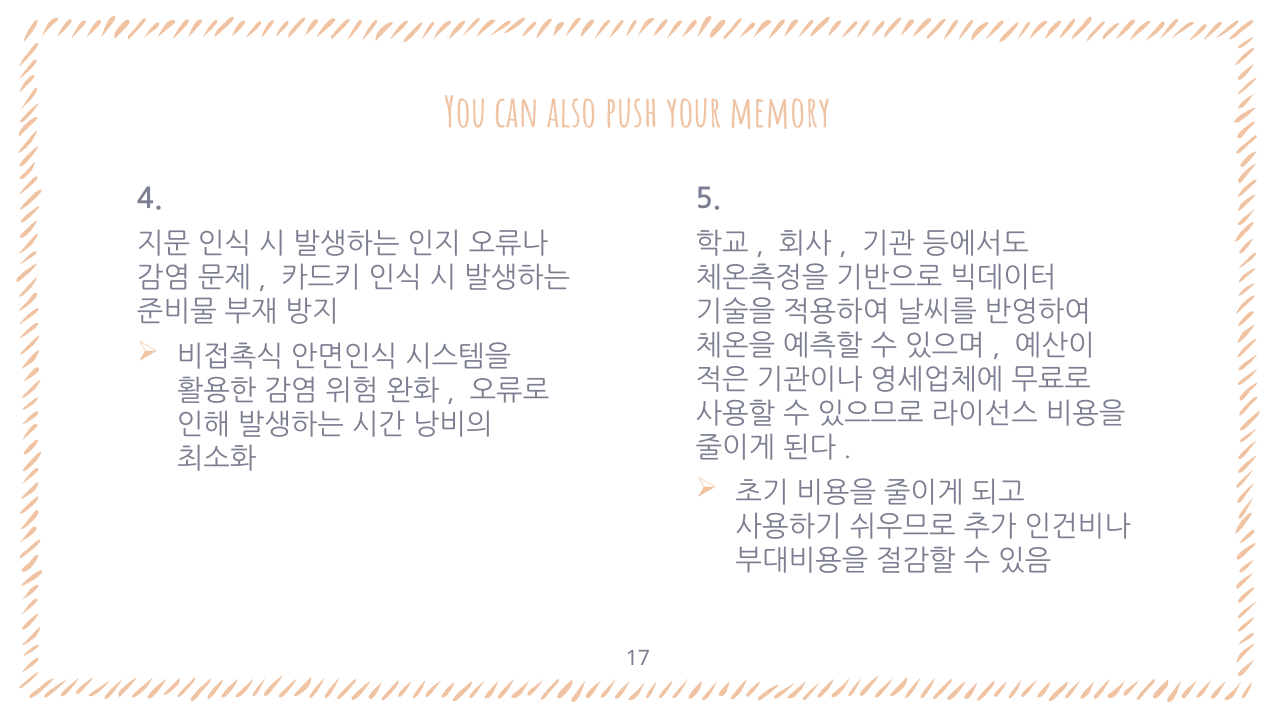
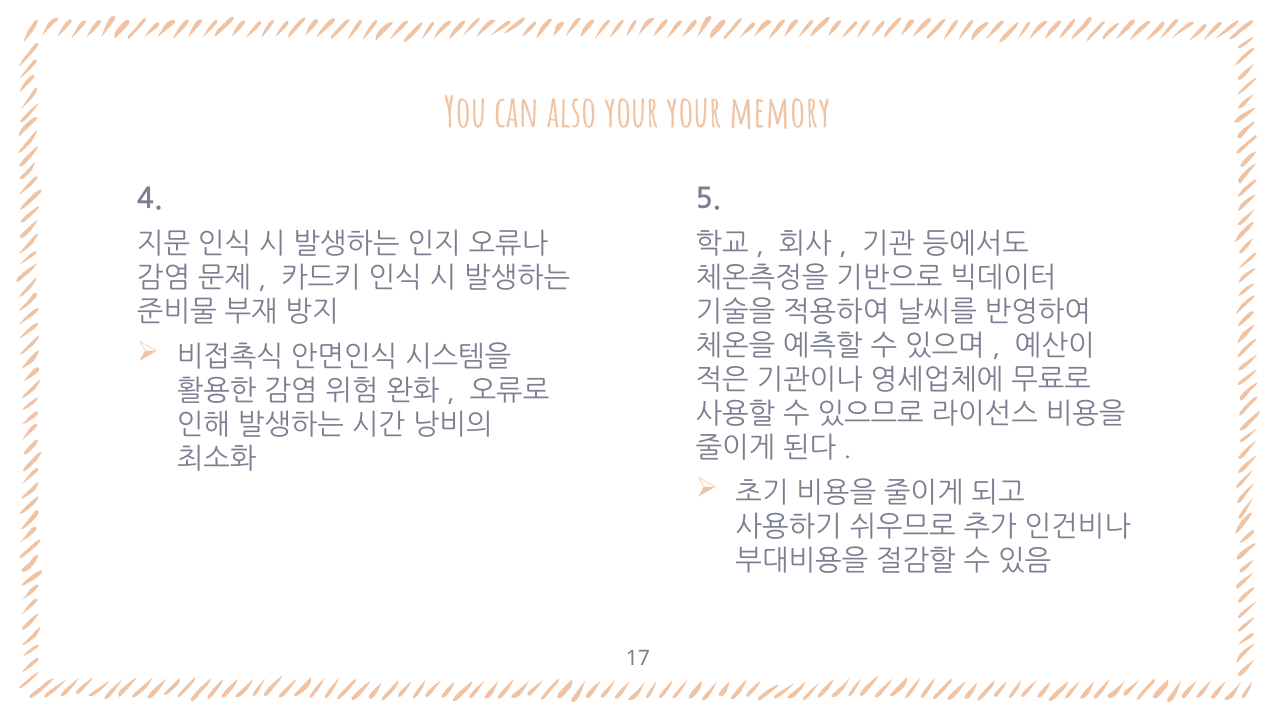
also push: push -> your
